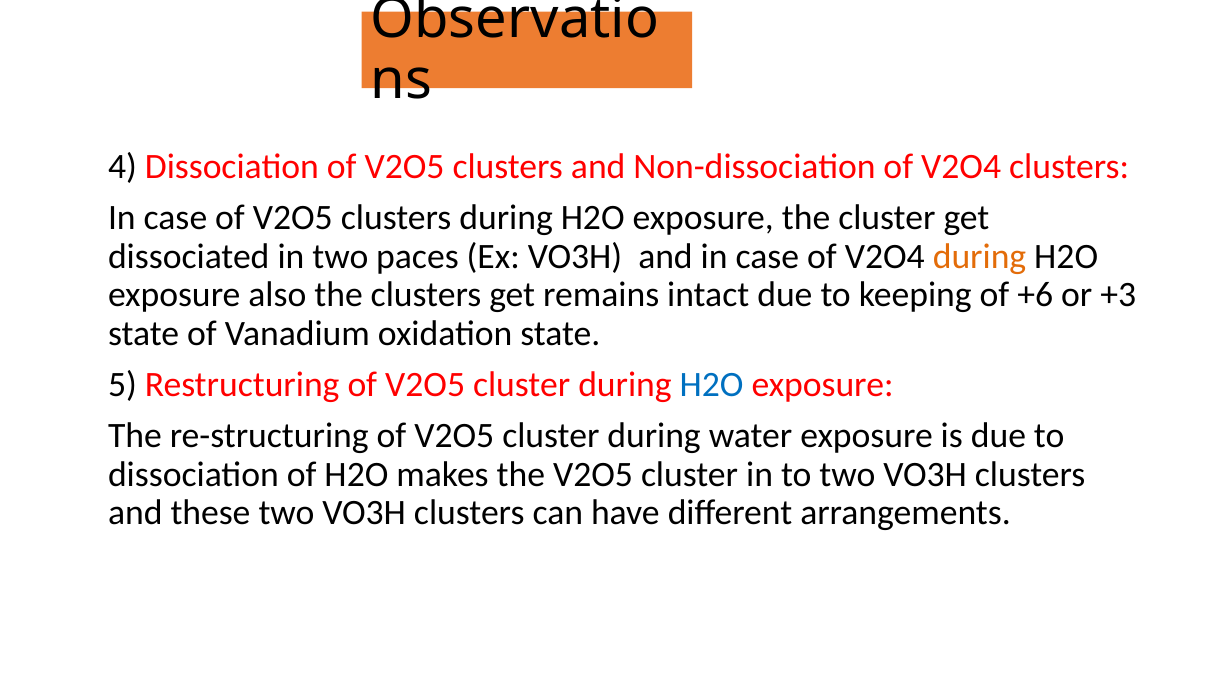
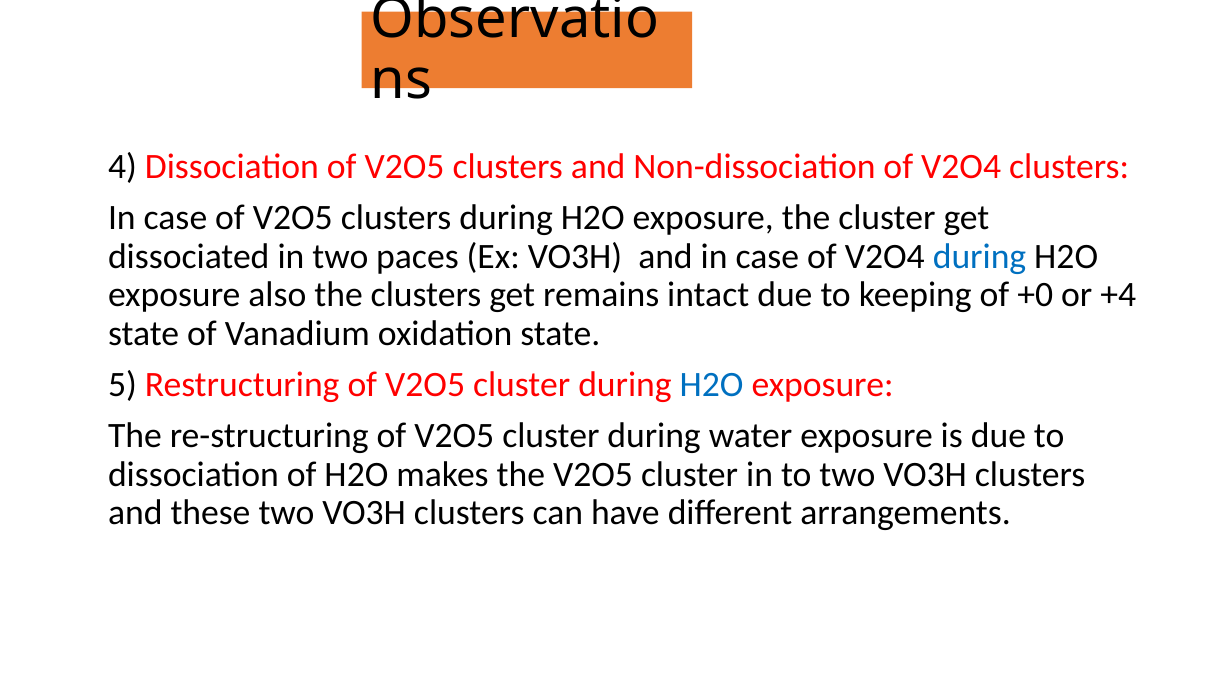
during at (980, 256) colour: orange -> blue
+6: +6 -> +0
+3: +3 -> +4
